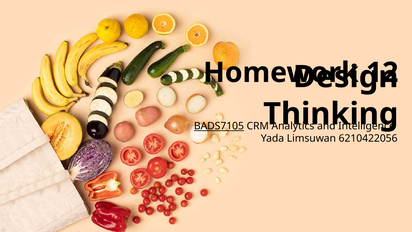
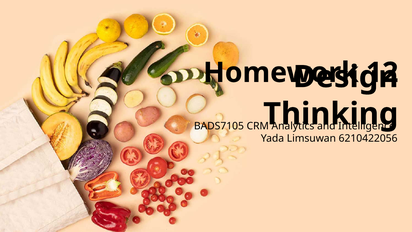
BADS7105 underline: present -> none
